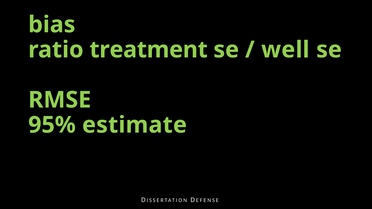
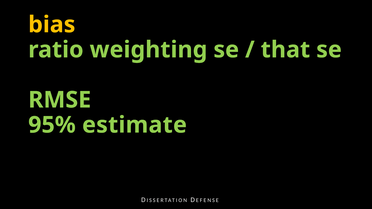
bias colour: light green -> yellow
treatment: treatment -> weighting
well: well -> that
